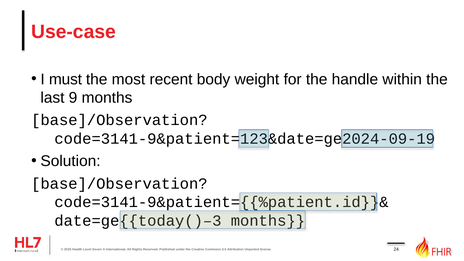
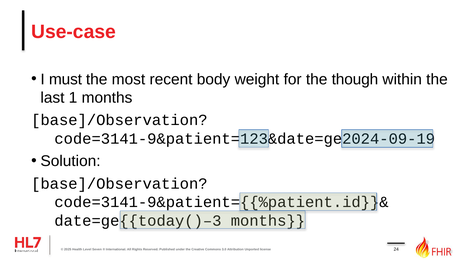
handle: handle -> though
9: 9 -> 1
